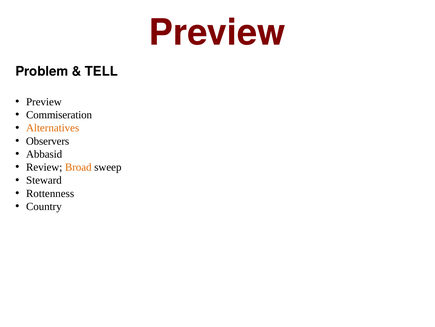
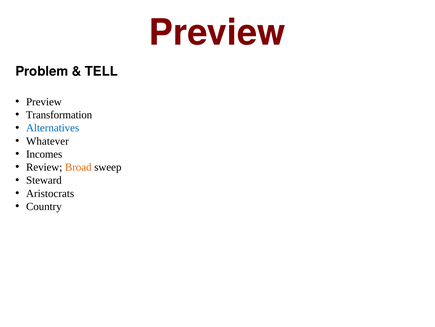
Commiseration: Commiseration -> Transformation
Alternatives colour: orange -> blue
Observers: Observers -> Whatever
Abbasid: Abbasid -> Incomes
Rottenness: Rottenness -> Aristocrats
